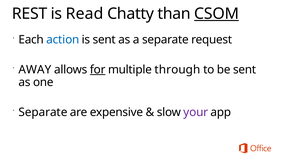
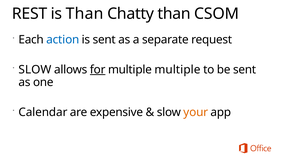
is Read: Read -> Than
CSOM underline: present -> none
AWAY at (35, 70): AWAY -> SLOW
multiple through: through -> multiple
Separate at (43, 112): Separate -> Calendar
your colour: purple -> orange
